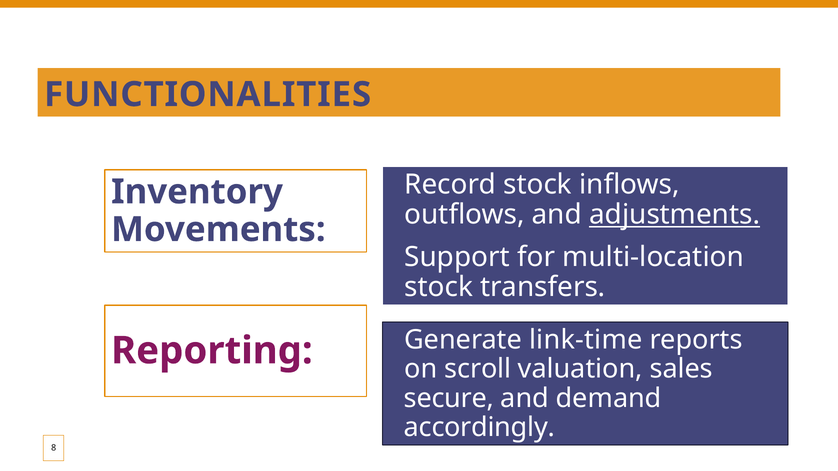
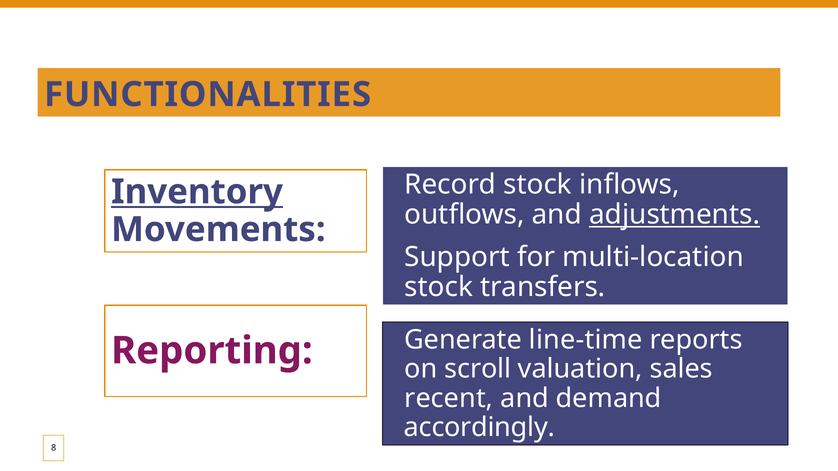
Inventory underline: none -> present
link-time: link-time -> line-time
secure: secure -> recent
